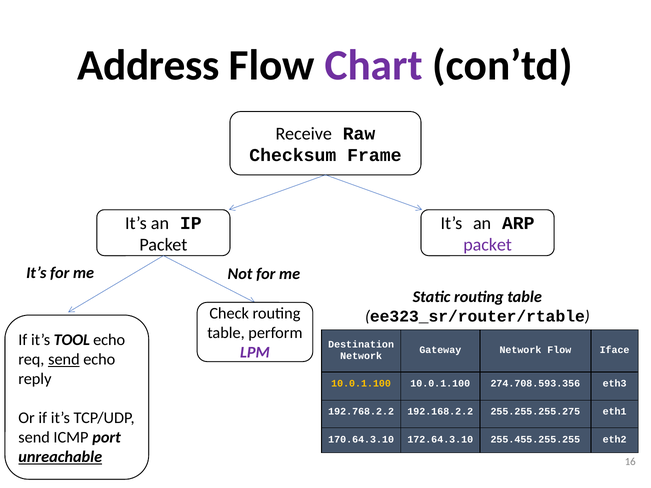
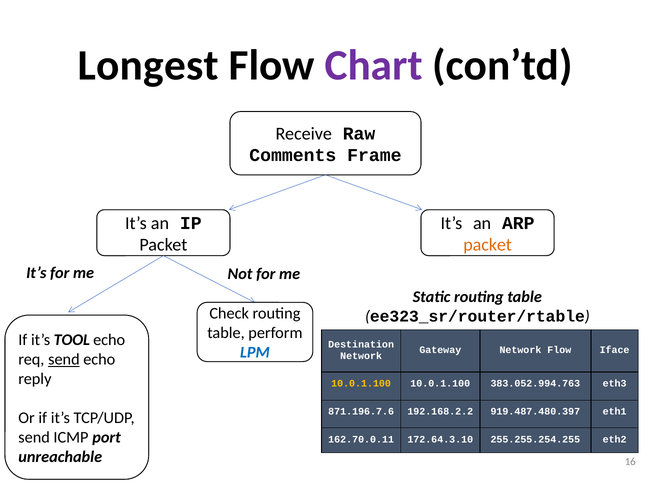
Address: Address -> Longest
Checksum: Checksum -> Comments
packet at (488, 245) colour: purple -> orange
LPM colour: purple -> blue
274.708.593.356: 274.708.593.356 -> 383.052.994.763
192.768.2.2: 192.768.2.2 -> 871.196.7.6
255.255.255.275: 255.255.255.275 -> 919.487.480.397
170.64.3.10: 170.64.3.10 -> 162.70.0.11
255.455.255.255: 255.455.255.255 -> 255.255.254.255
unreachable underline: present -> none
